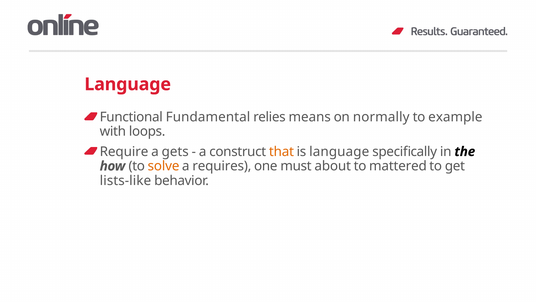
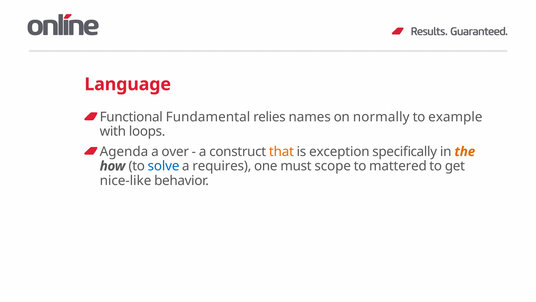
means: means -> names
Require: Require -> Agenda
gets: gets -> over
is language: language -> exception
the colour: black -> orange
solve colour: orange -> blue
about: about -> scope
lists-like: lists-like -> nice-like
